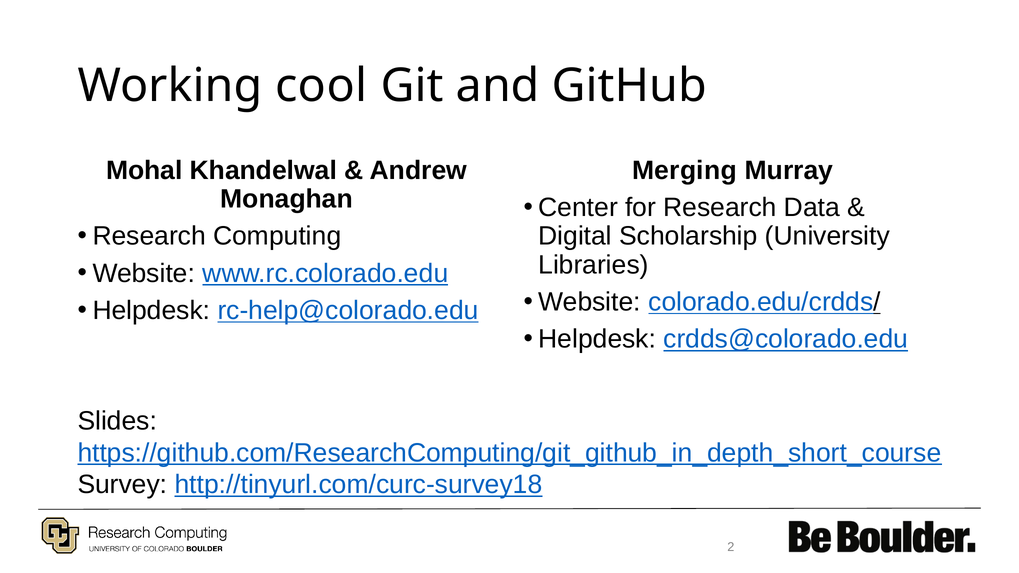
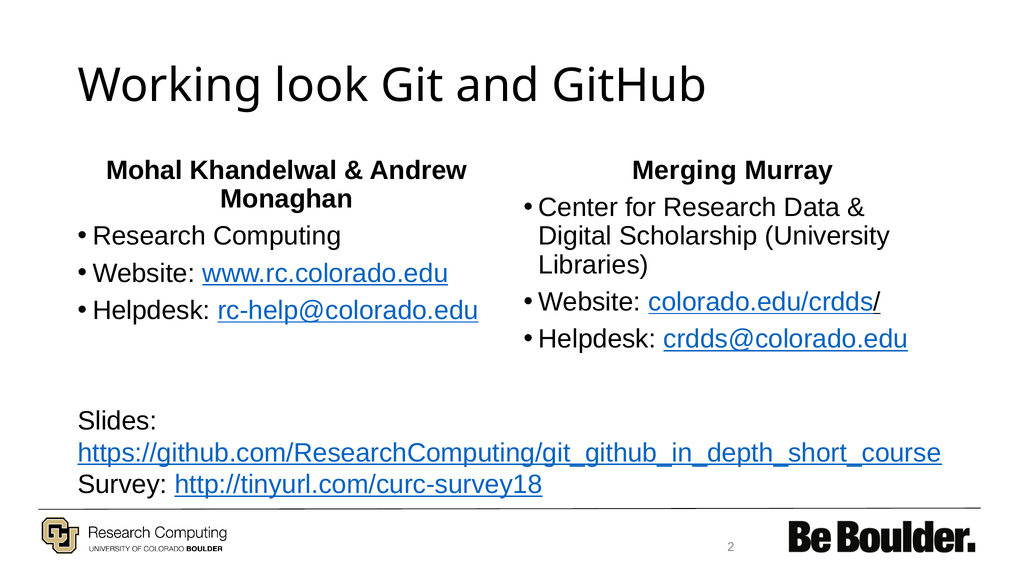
cool: cool -> look
